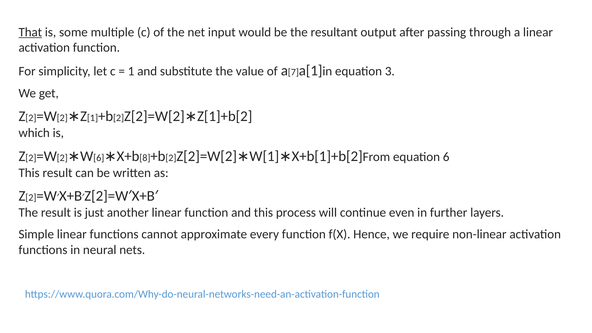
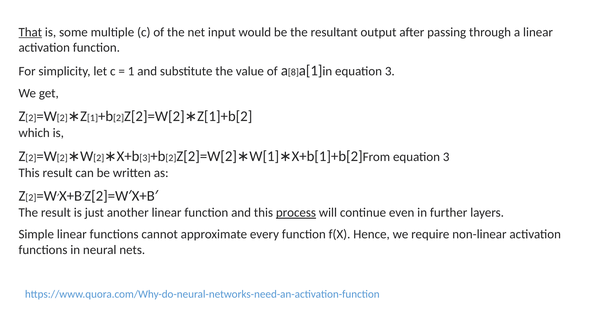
7: 7 -> 8
6 at (446, 157): 6 -> 3
6 at (99, 158): 6 -> 2
8 at (145, 158): 8 -> 3
process underline: none -> present
